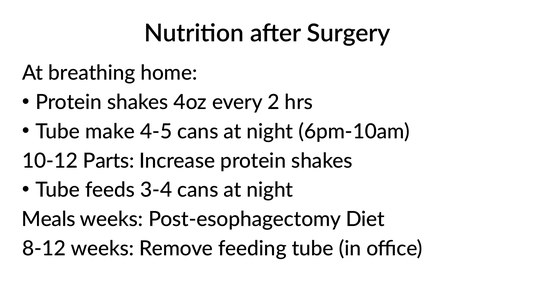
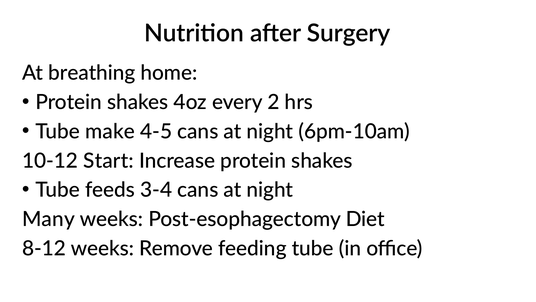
Parts: Parts -> Start
Meals: Meals -> Many
